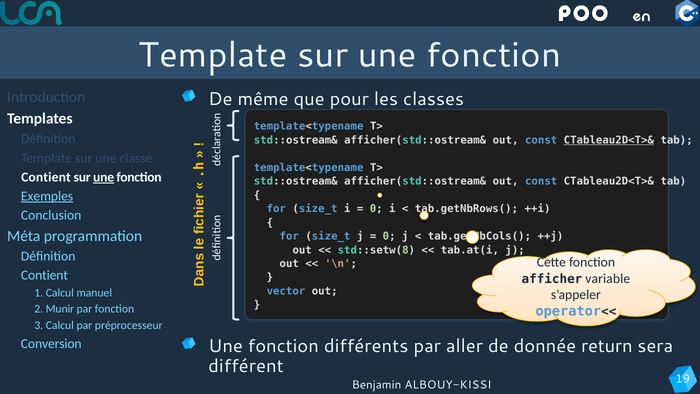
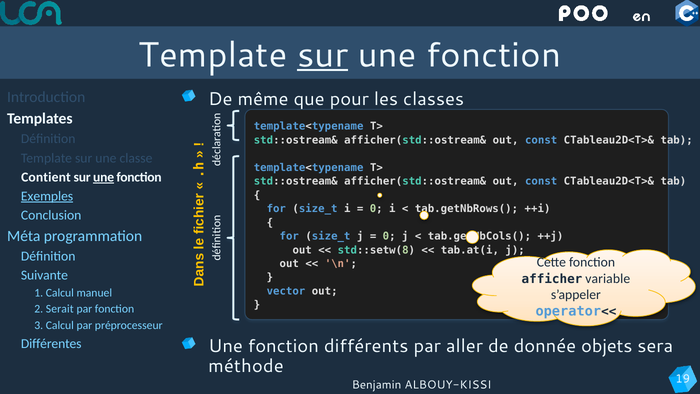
sur at (323, 55) underline: none -> present
CTableau2D<T>& at (609, 140) underline: present -> none
Contient at (44, 275): Contient -> Suivante
Munir: Munir -> Serait
Conversion: Conversion -> Différentes
return: return -> objets
différent: différent -> méthode
